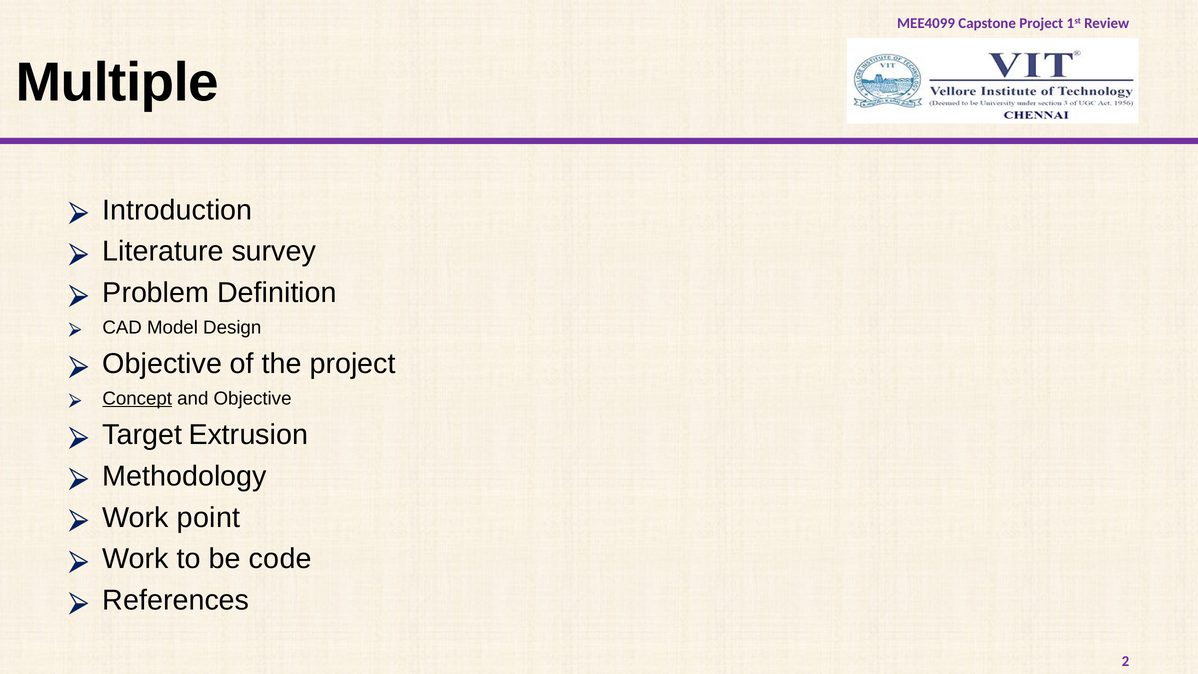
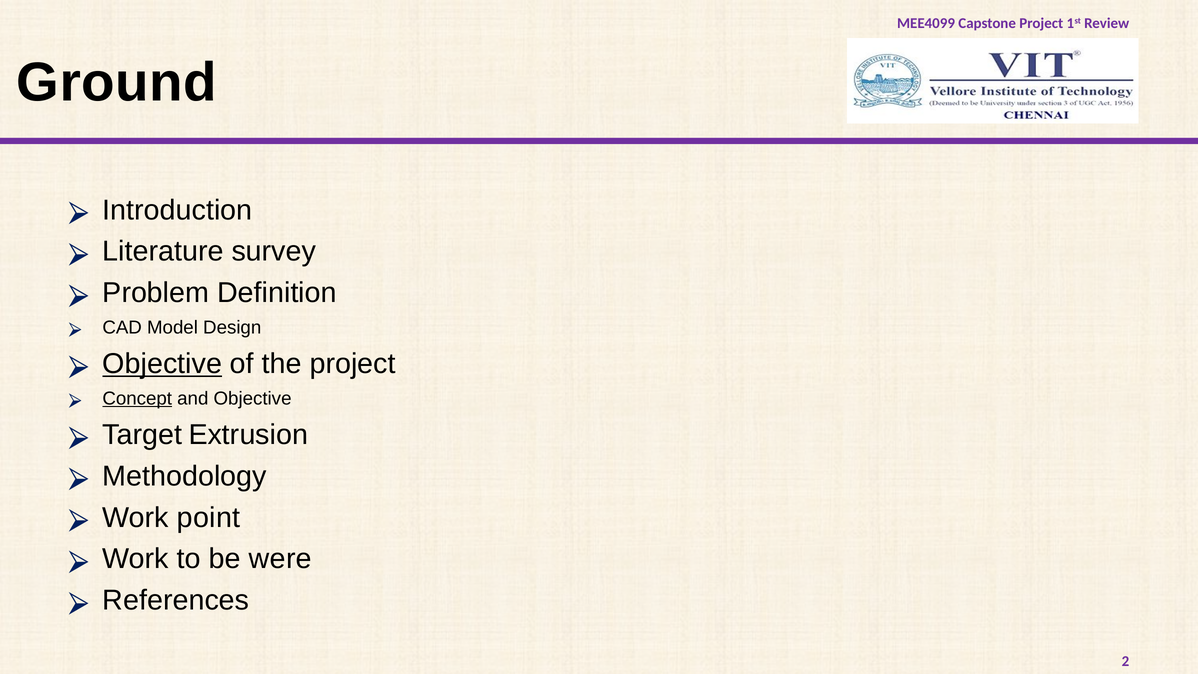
Multiple: Multiple -> Ground
Objective at (162, 364) underline: none -> present
code: code -> were
